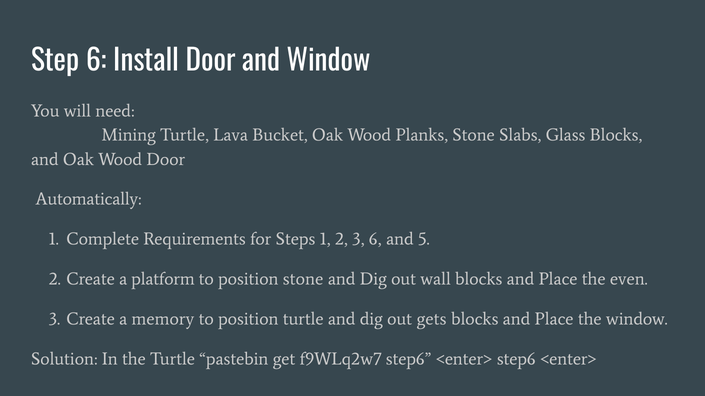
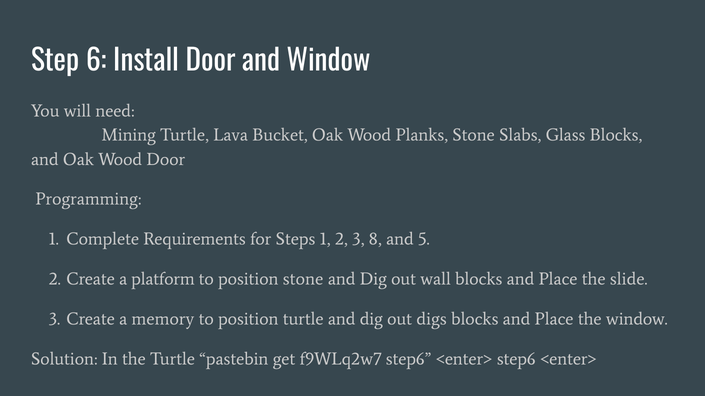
Automatically: Automatically -> Programming
3 6: 6 -> 8
even: even -> slide
gets: gets -> digs
